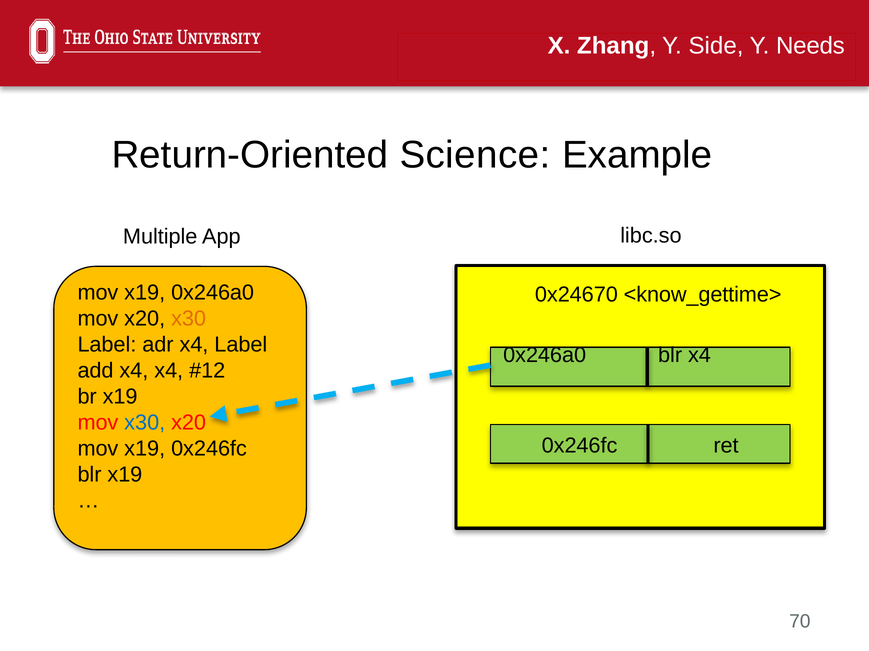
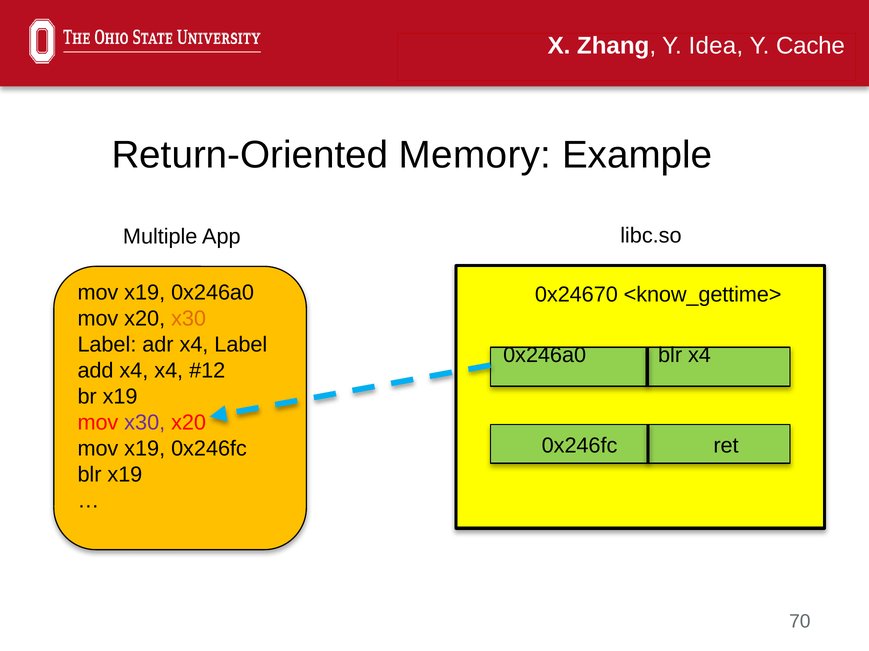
Side: Side -> Idea
Needs: Needs -> Cache
Science: Science -> Memory
x30 at (145, 423) colour: blue -> purple
